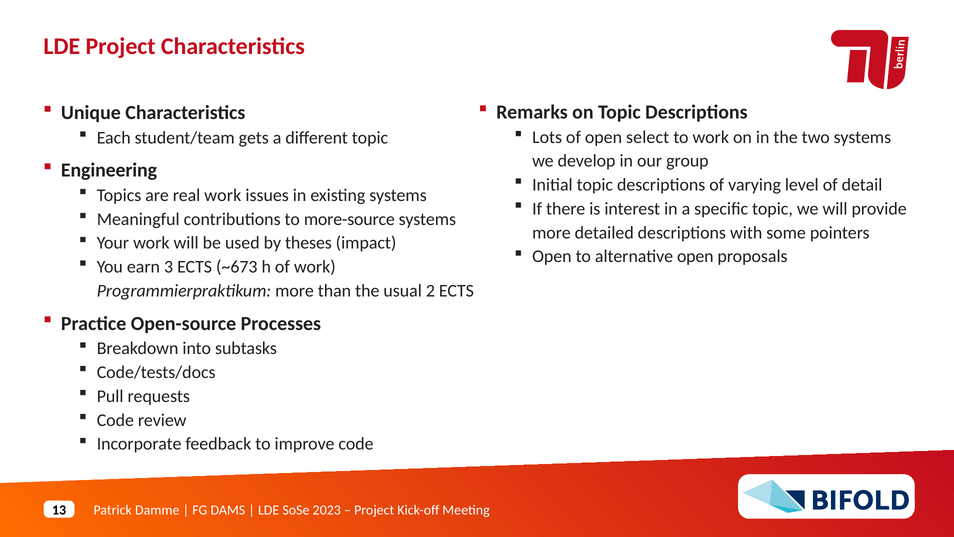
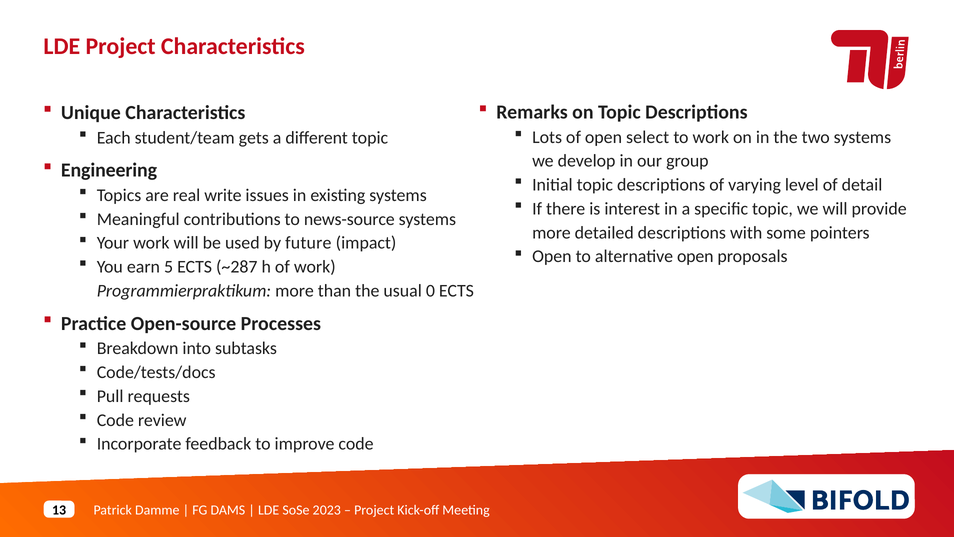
real work: work -> write
more-source: more-source -> news-source
theses: theses -> future
3: 3 -> 5
~673: ~673 -> ~287
2: 2 -> 0
